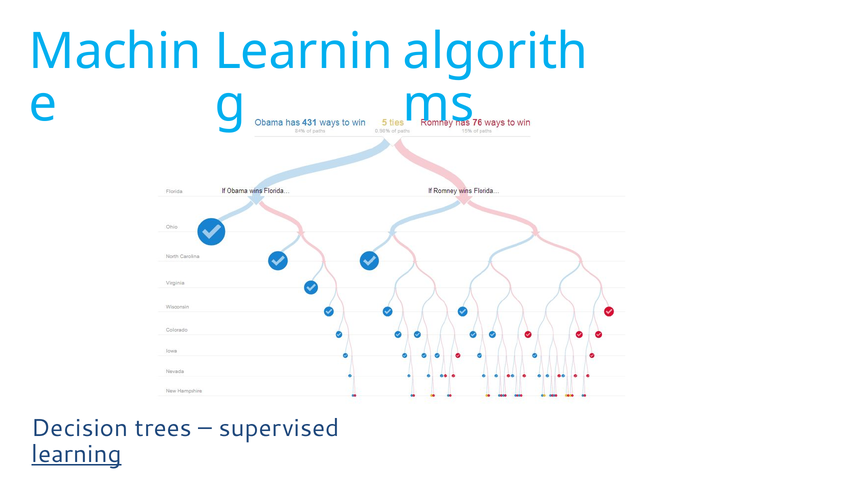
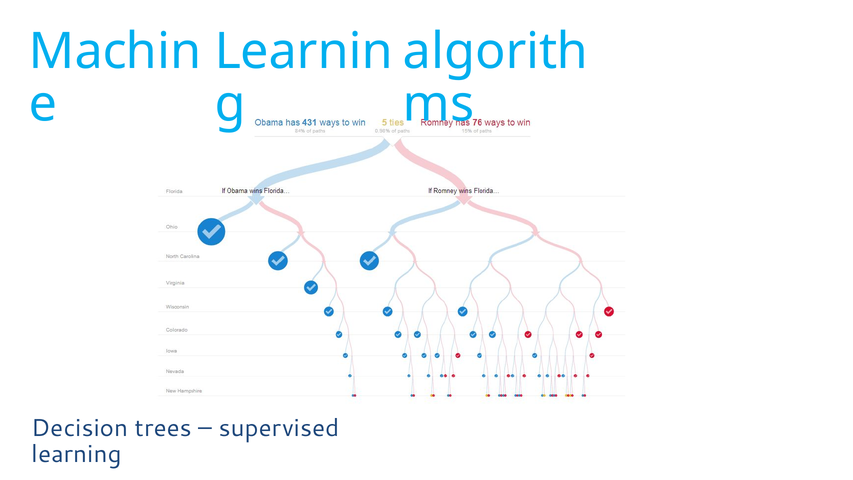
learning underline: present -> none
